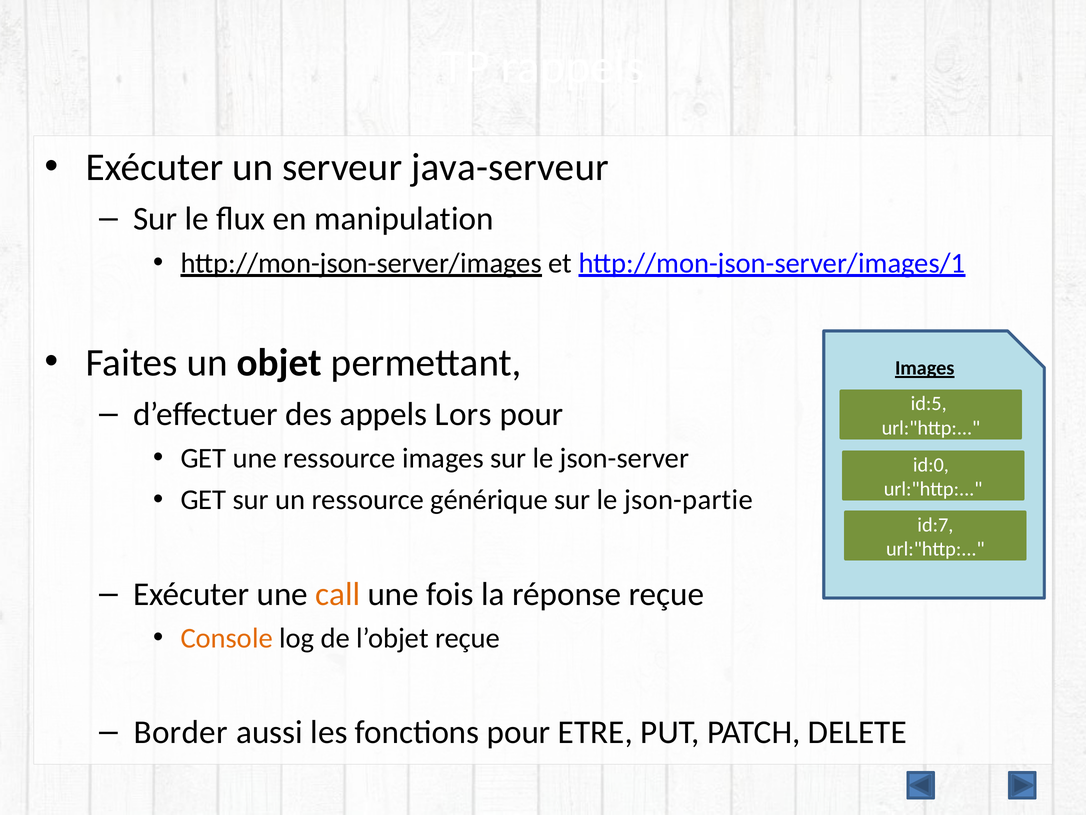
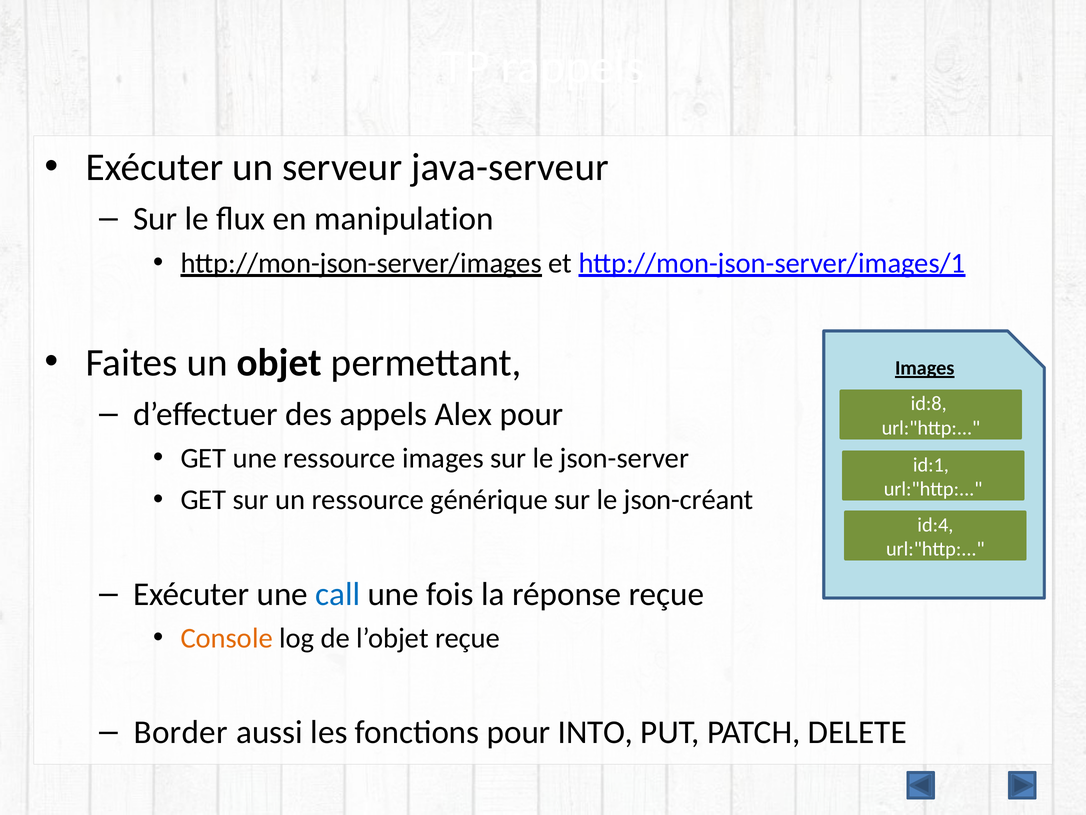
id:5: id:5 -> id:8
Lors: Lors -> Alex
id:0: id:0 -> id:1
json-partie: json-partie -> json-créant
id:7: id:7 -> id:4
call colour: orange -> blue
ETRE: ETRE -> INTO
